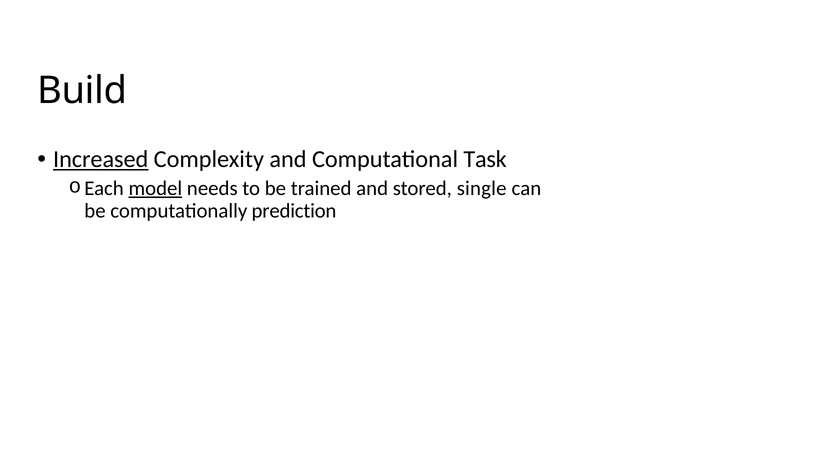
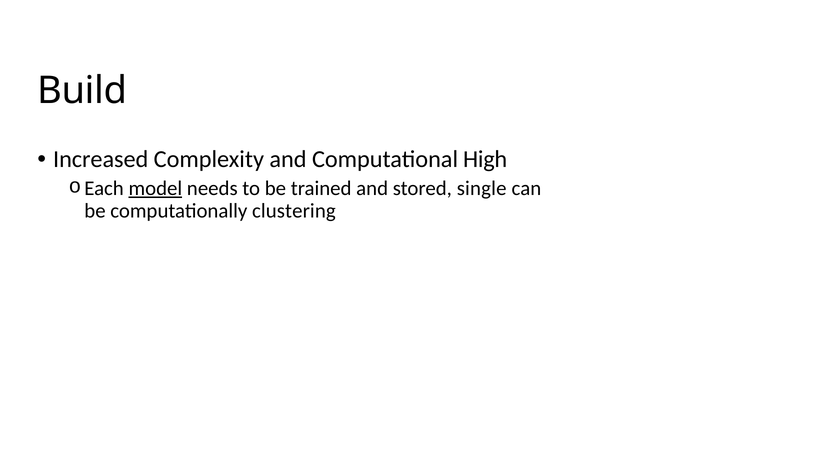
Increased underline: present -> none
Task: Task -> High
prediction: prediction -> clustering
